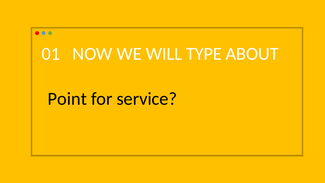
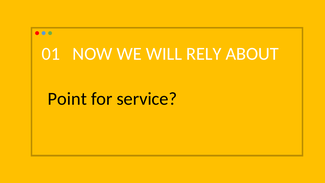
TYPE: TYPE -> RELY
